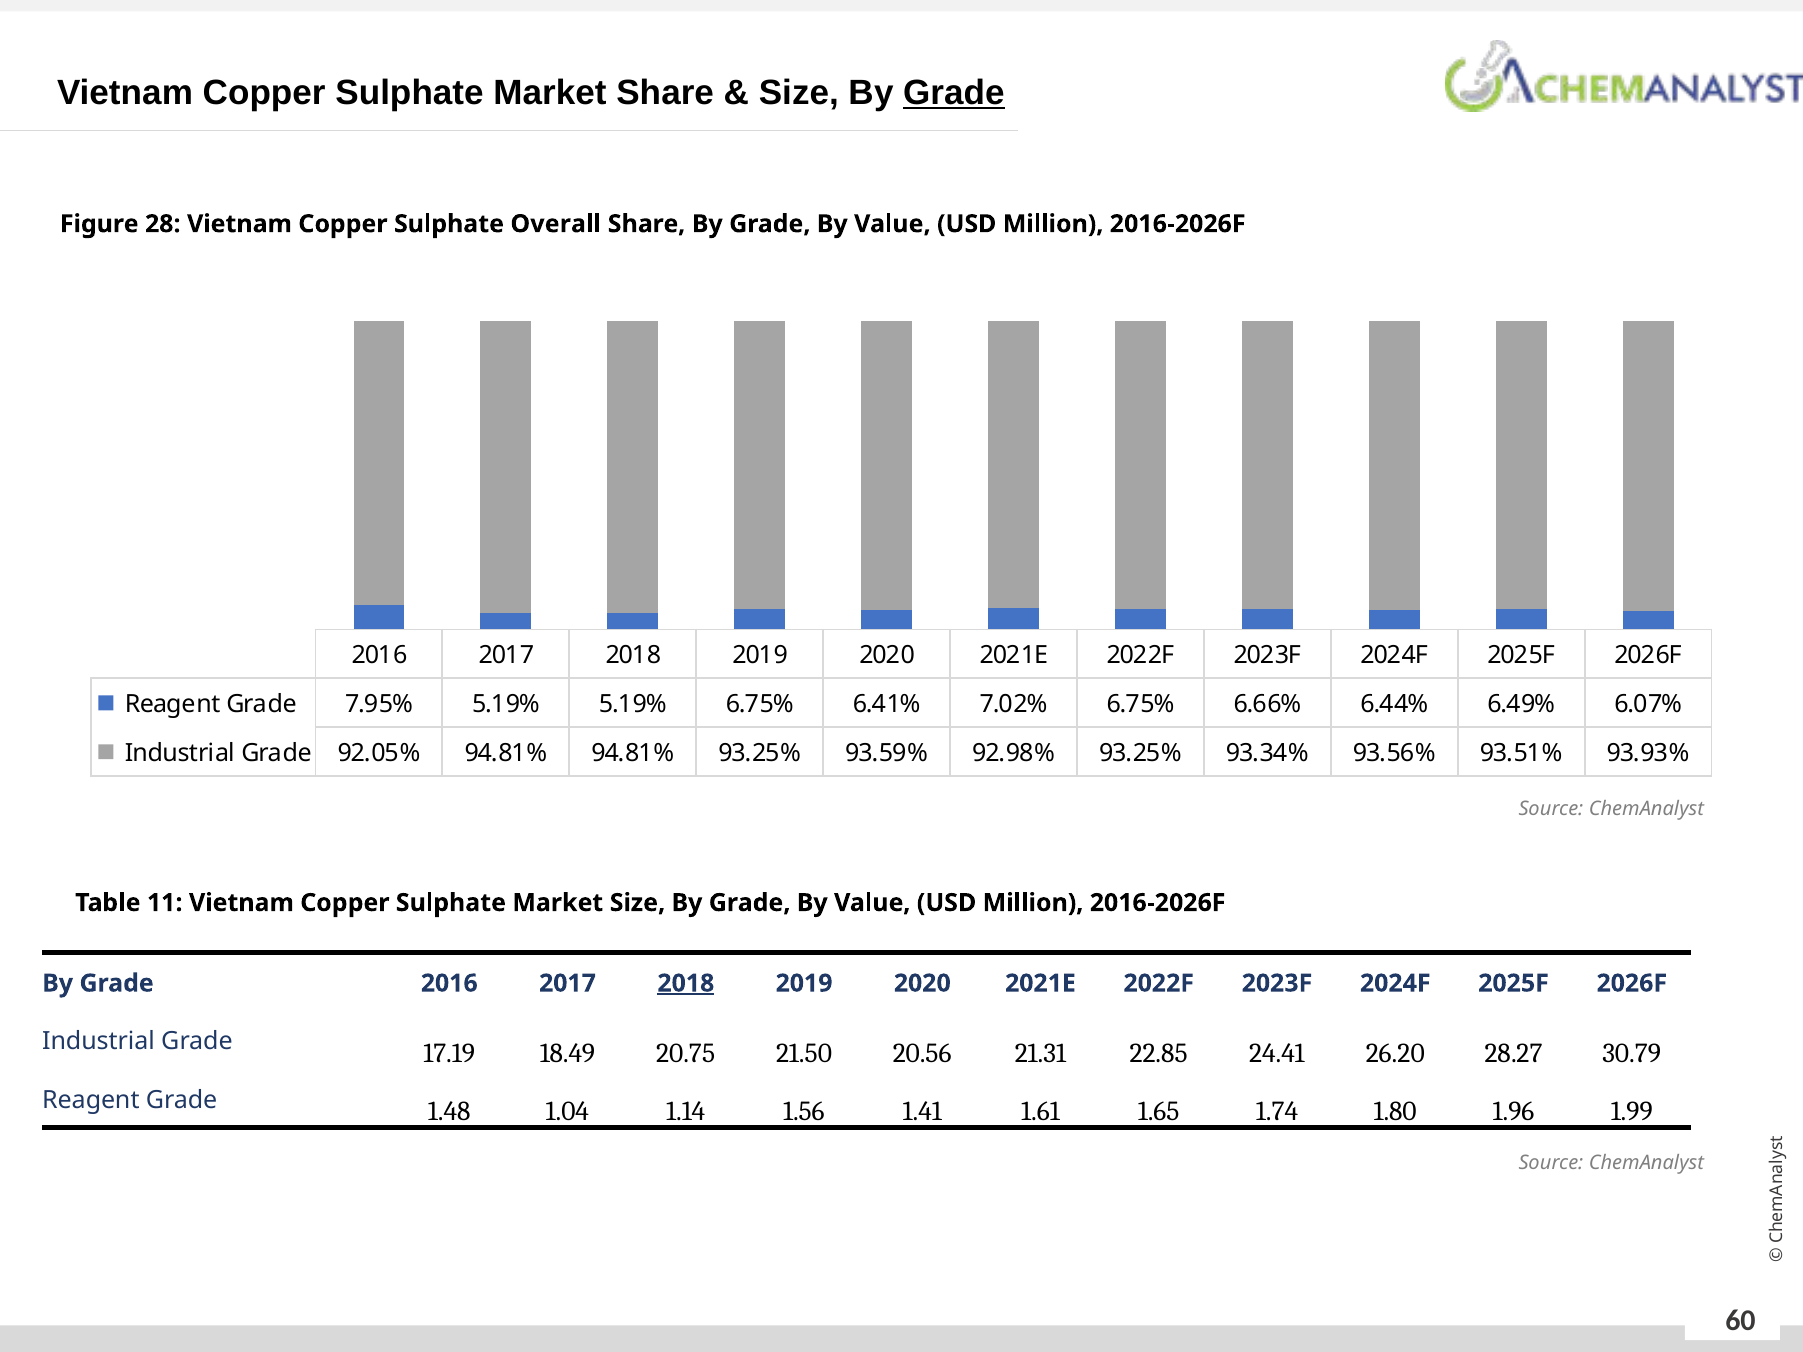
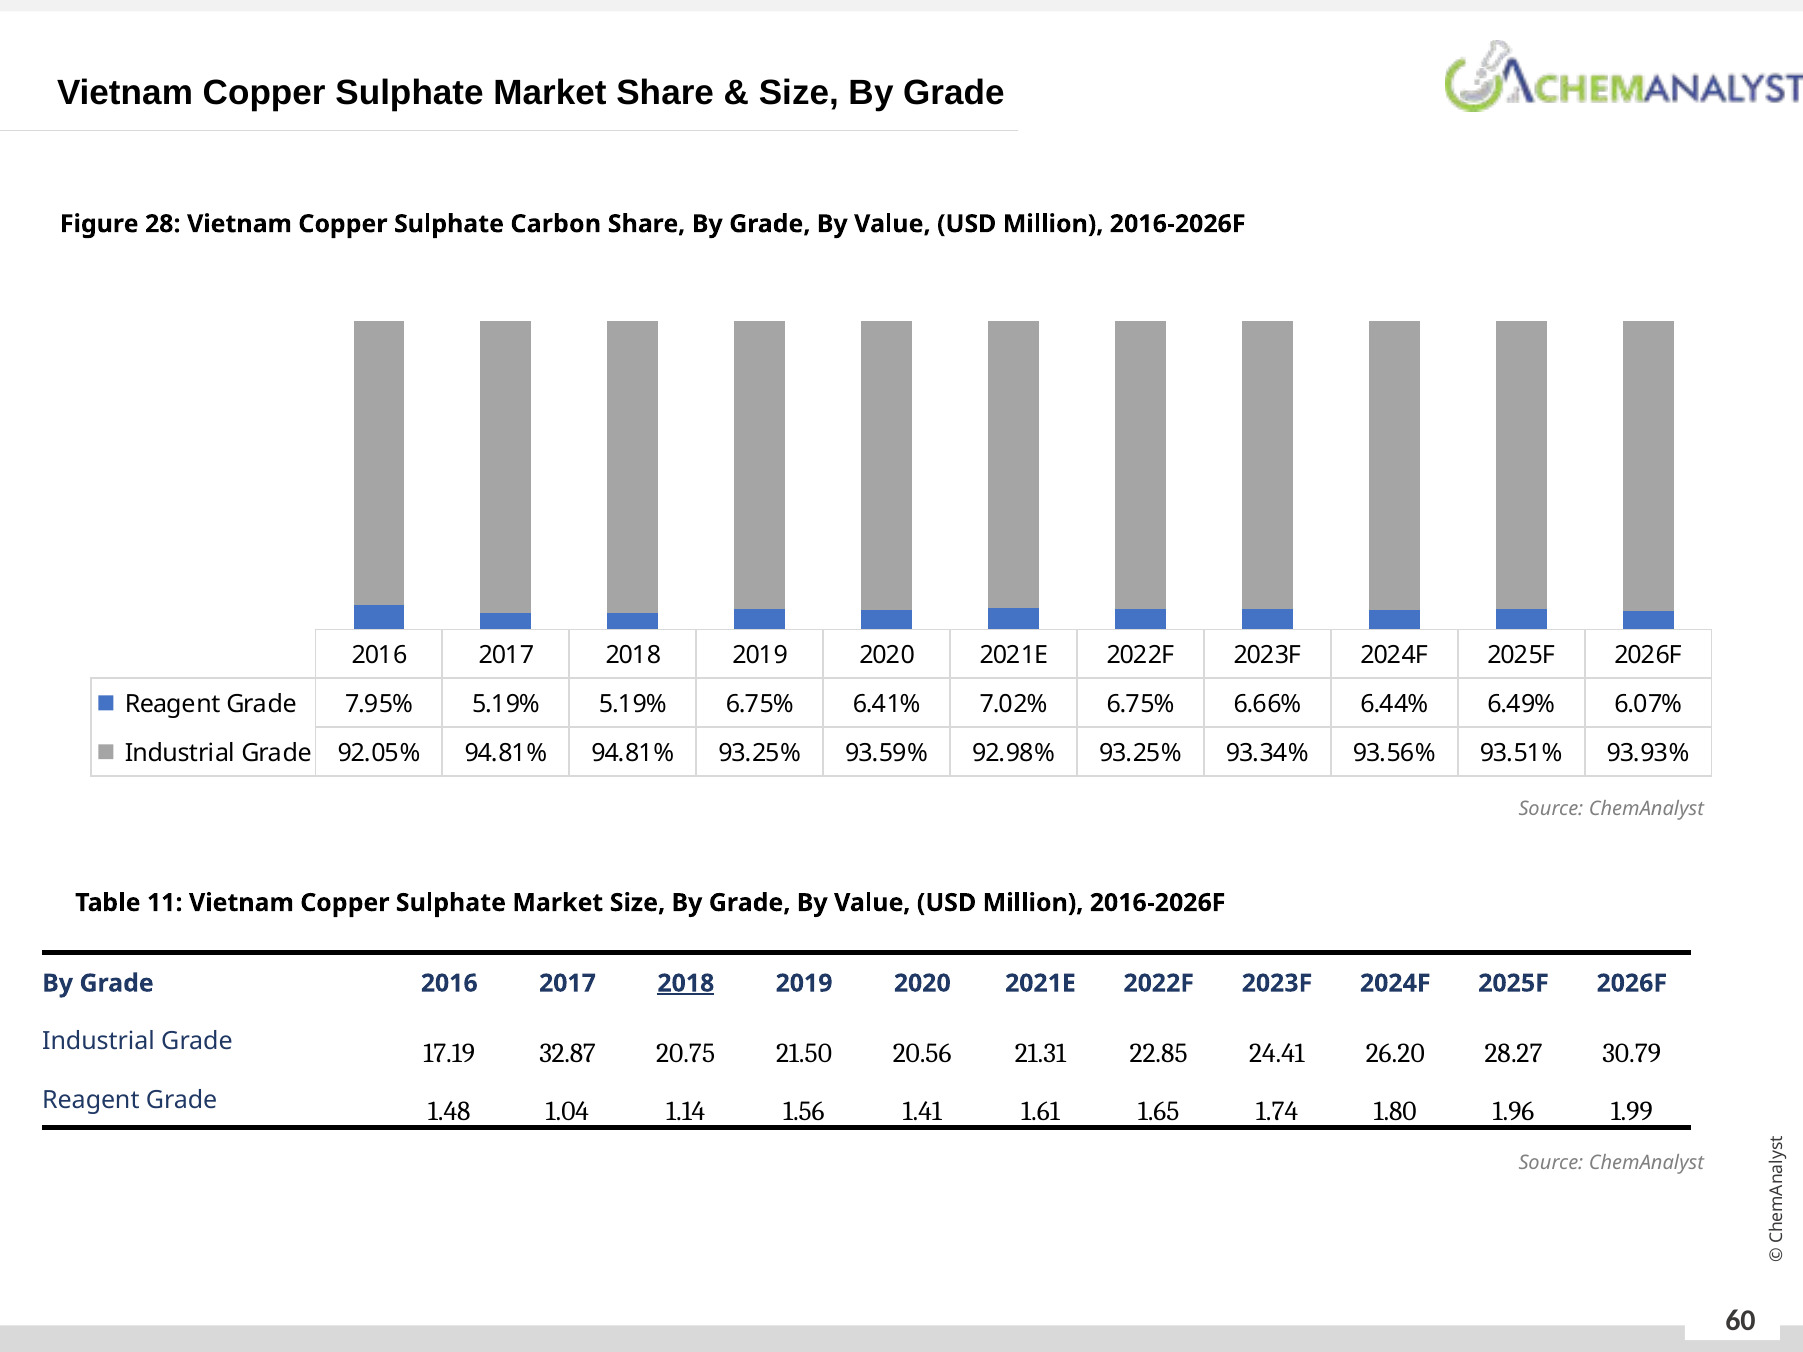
Grade at (954, 93) underline: present -> none
Overall: Overall -> Carbon
18.49: 18.49 -> 32.87
